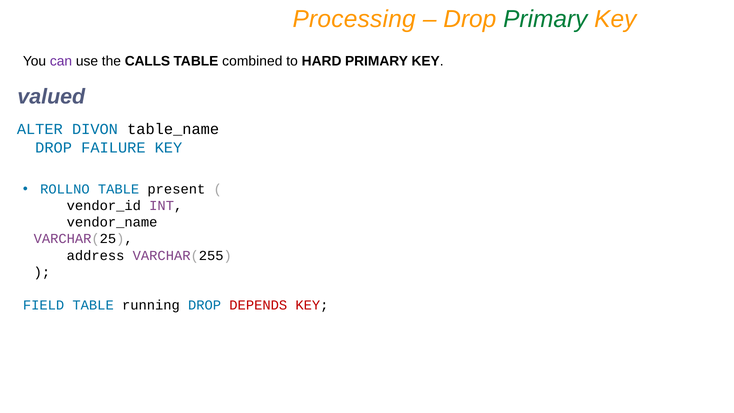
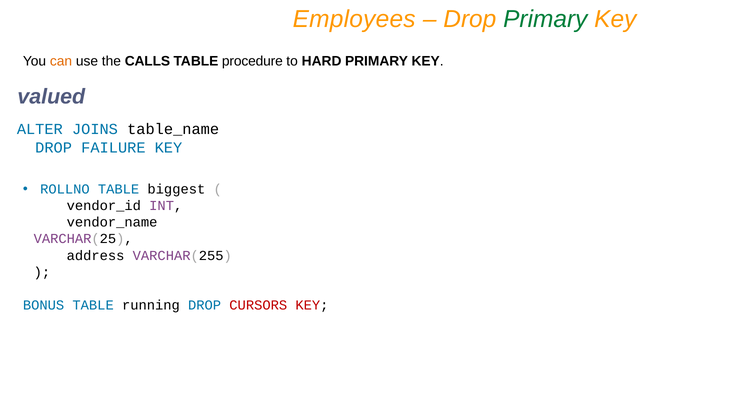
Processing: Processing -> Employees
can colour: purple -> orange
combined: combined -> procedure
DIVON: DIVON -> JOINS
present: present -> biggest
FIELD: FIELD -> BONUS
DEPENDS: DEPENDS -> CURSORS
